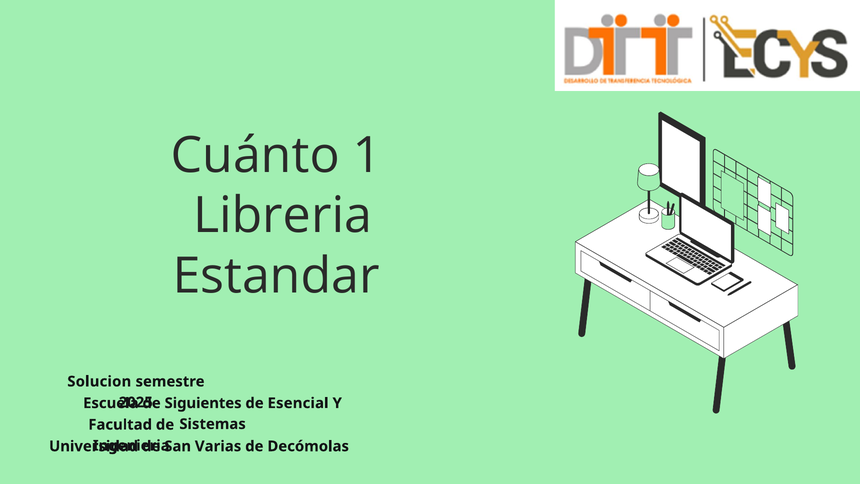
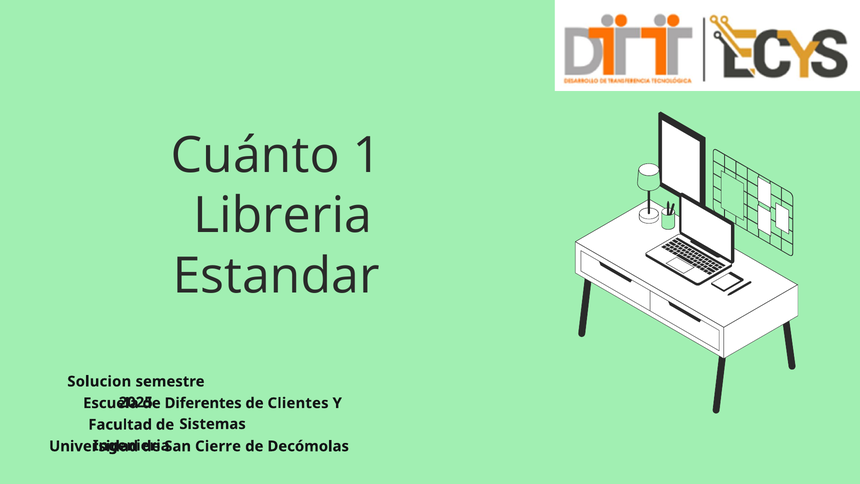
Siguientes: Siguientes -> Diferentes
Esencial: Esencial -> Clientes
Varias: Varias -> Cierre
